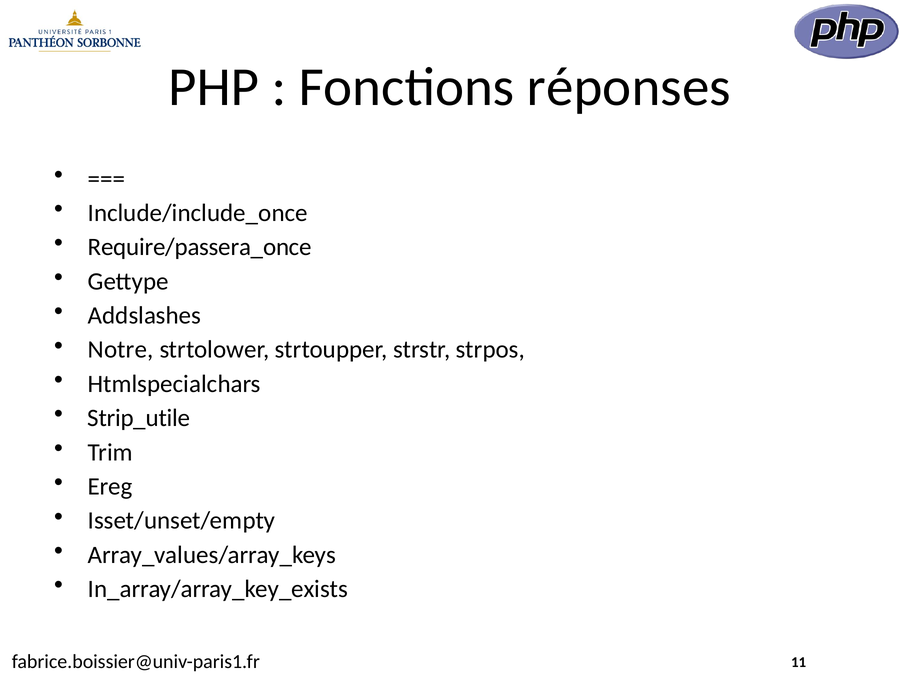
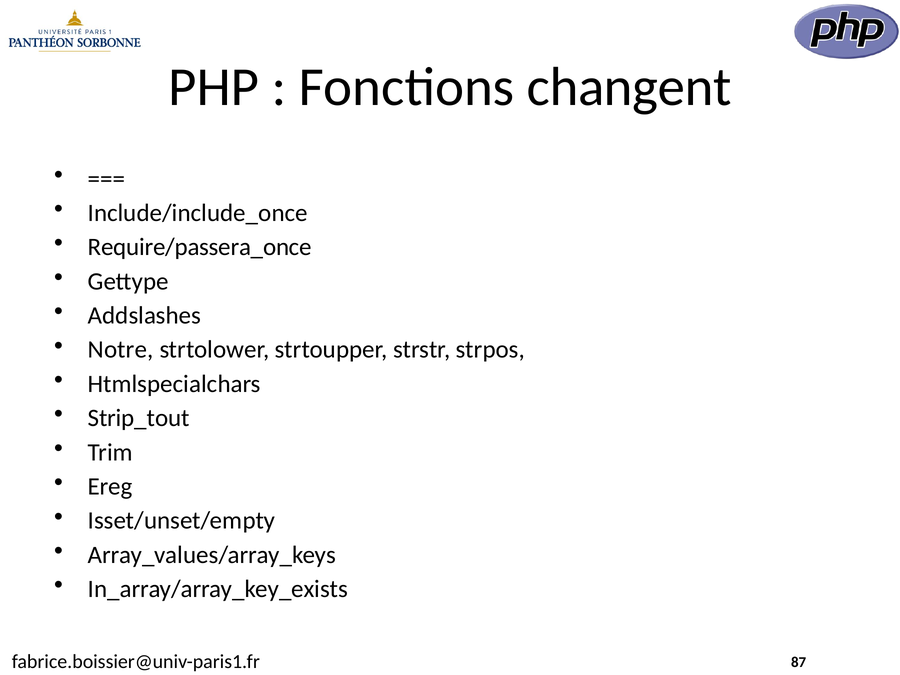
réponses: réponses -> changent
Strip_utile: Strip_utile -> Strip_tout
11: 11 -> 87
